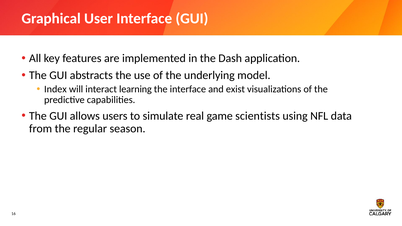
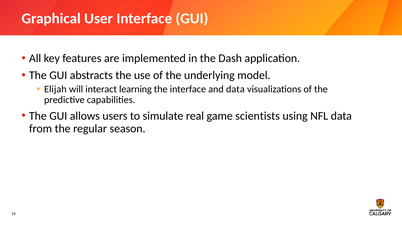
Index: Index -> Elijah
and exist: exist -> data
